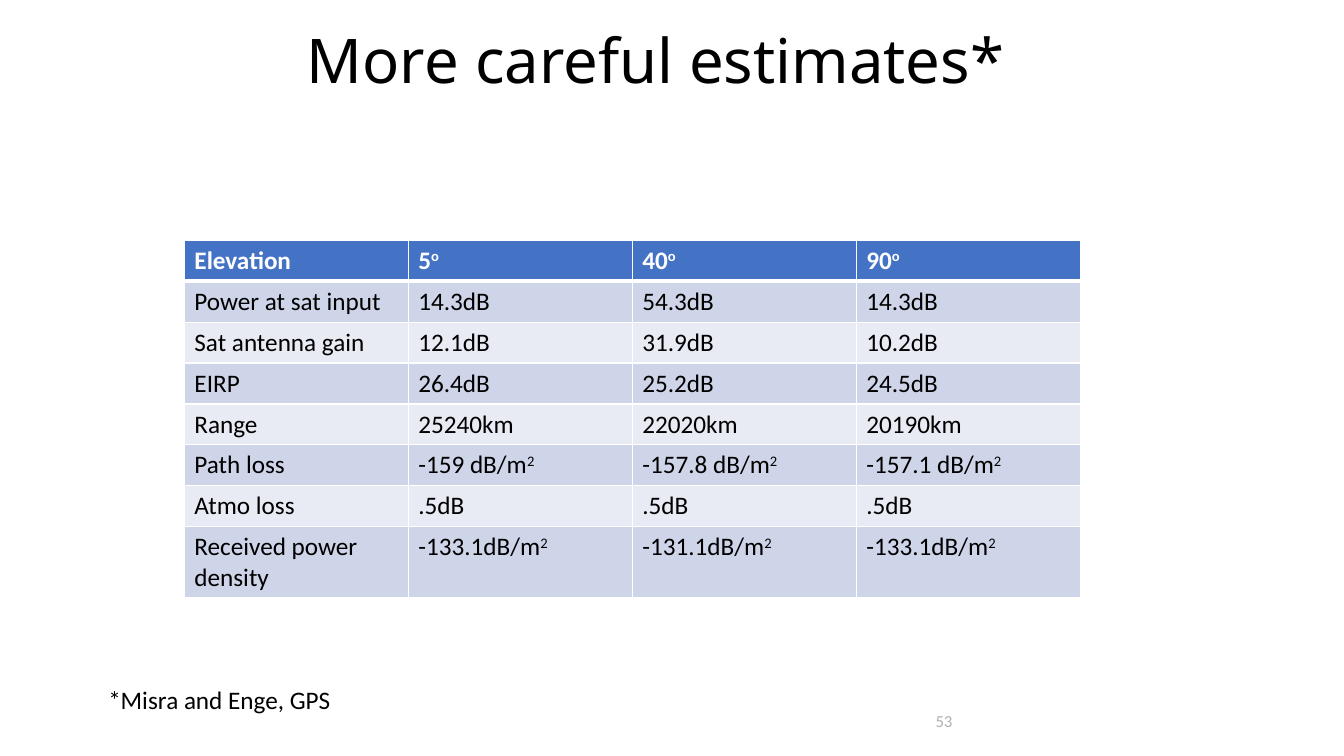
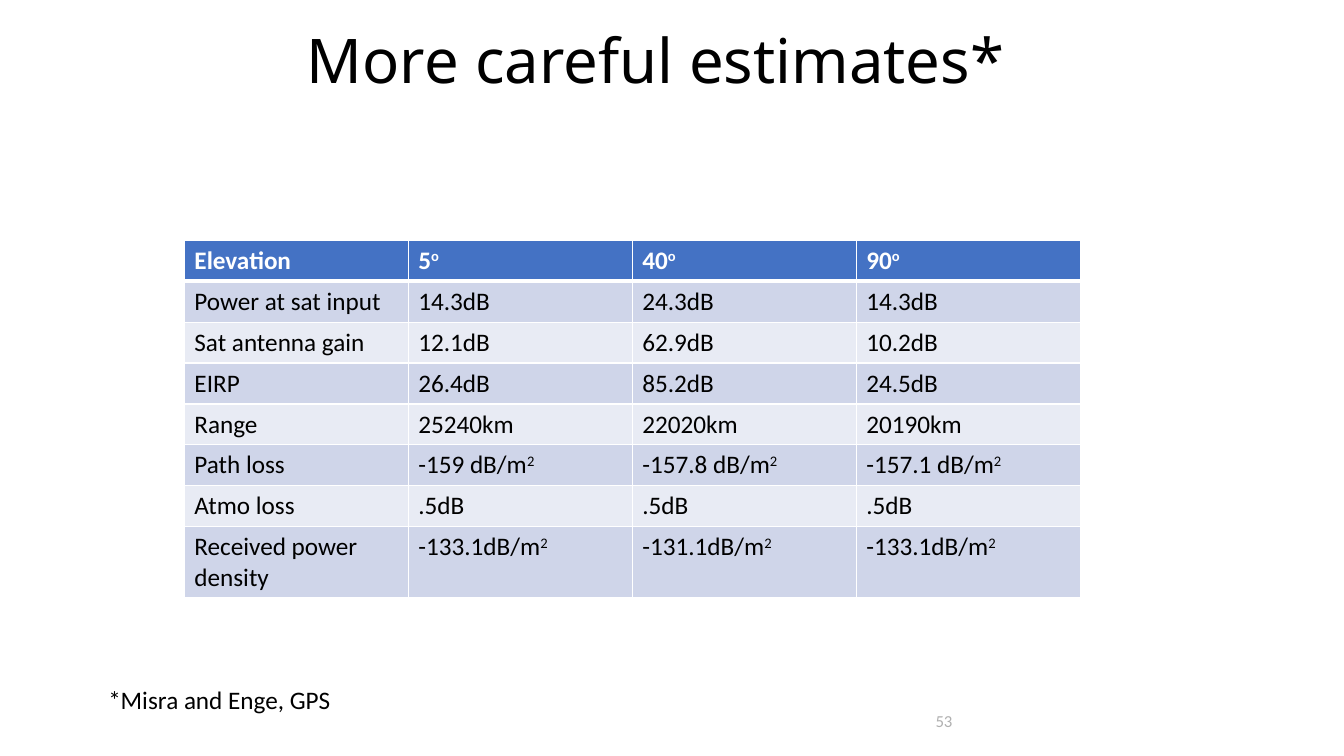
54.3dB: 54.3dB -> 24.3dB
31.9dB: 31.9dB -> 62.9dB
25.2dB: 25.2dB -> 85.2dB
